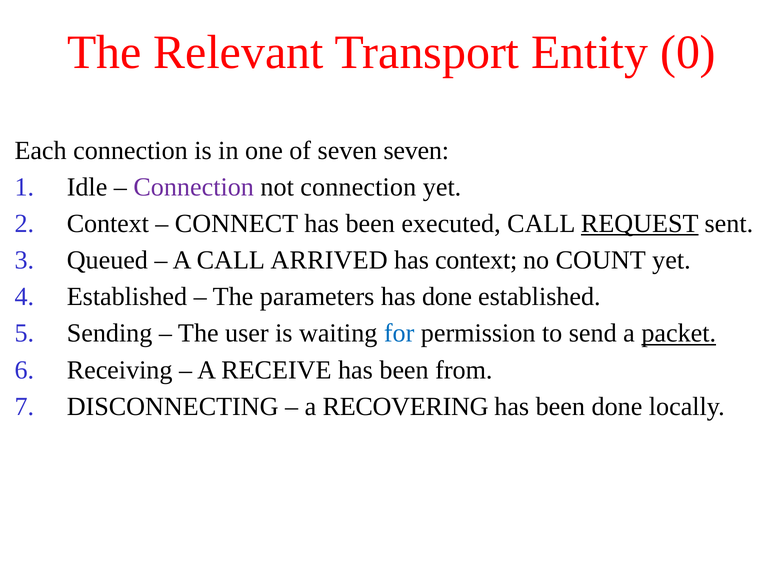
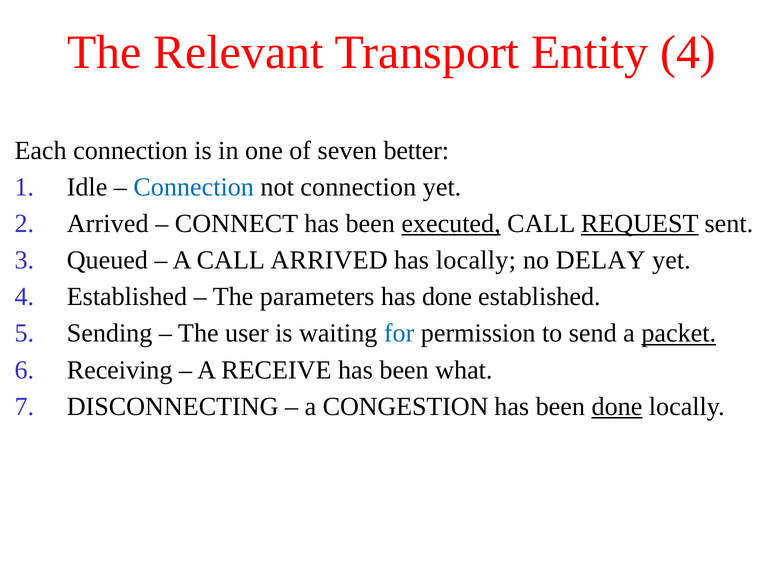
Entity 0: 0 -> 4
seven seven: seven -> better
Connection at (194, 187) colour: purple -> blue
2 Context: Context -> Arrived
executed underline: none -> present
has context: context -> locally
COUNT: COUNT -> DELAY
from: from -> what
RECOVERING: RECOVERING -> CONGESTION
done at (617, 406) underline: none -> present
